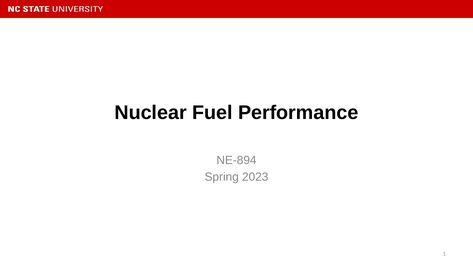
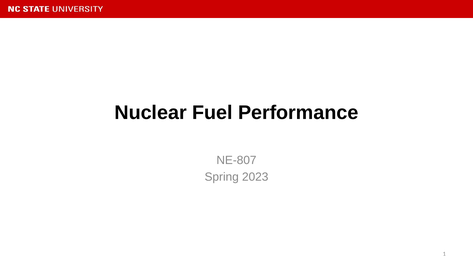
NE-894: NE-894 -> NE-807
